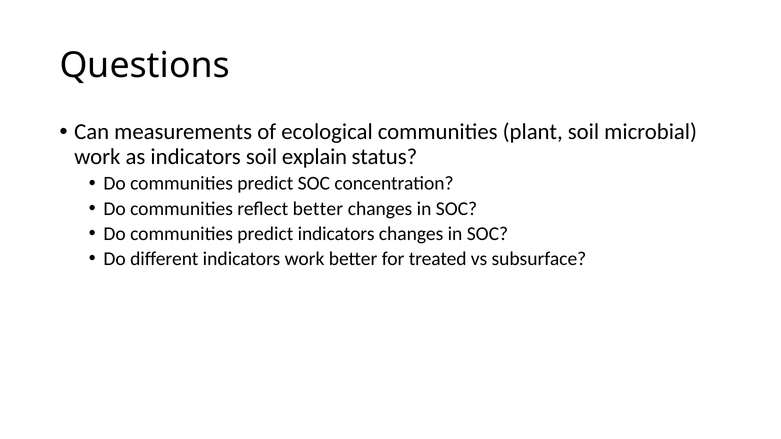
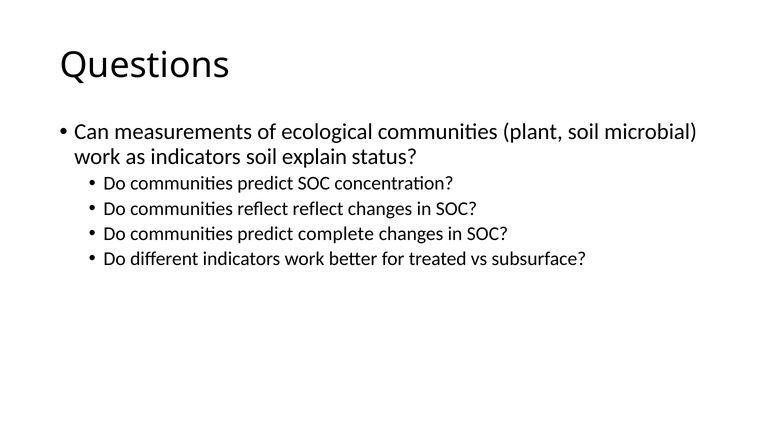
reflect better: better -> reflect
predict indicators: indicators -> complete
